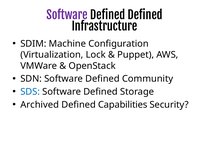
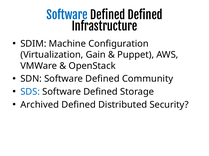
Software at (67, 15) colour: purple -> blue
Lock: Lock -> Gain
Capabilities: Capabilities -> Distributed
